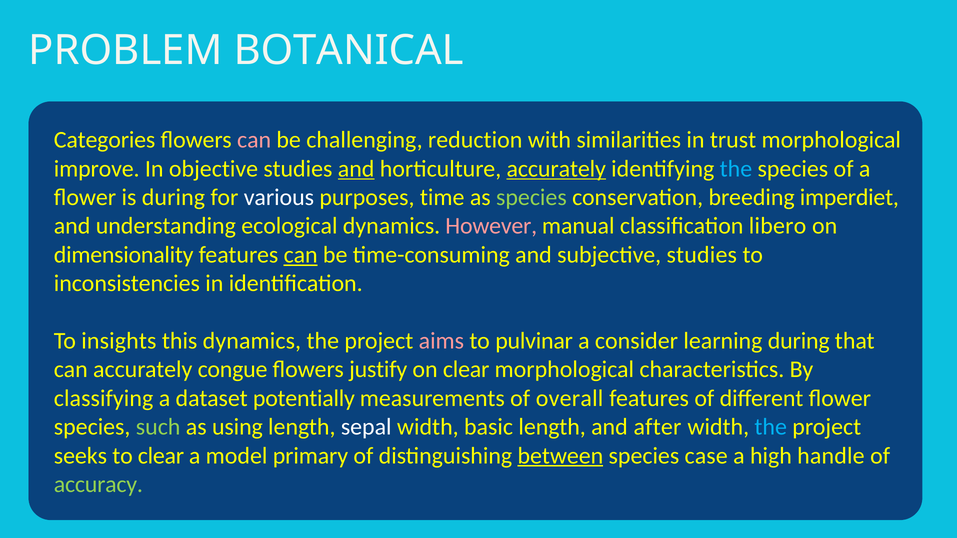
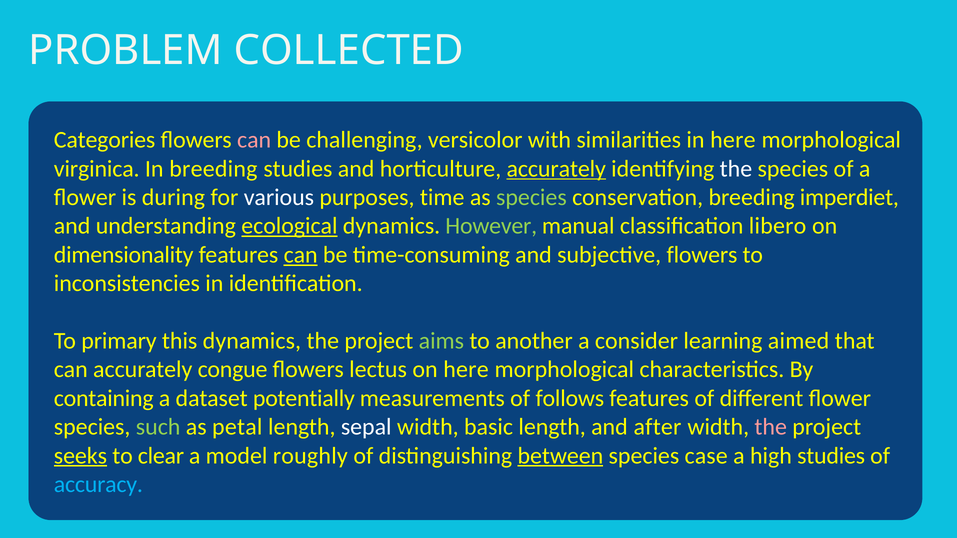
BOTANICAL: BOTANICAL -> COLLECTED
reduction: reduction -> versicolor
in trust: trust -> here
improve: improve -> virginica
In objective: objective -> breeding
and at (356, 169) underline: present -> none
the at (736, 169) colour: light blue -> white
ecological underline: none -> present
However colour: pink -> light green
subjective studies: studies -> flowers
insights: insights -> primary
aims colour: pink -> light green
pulvinar: pulvinar -> another
learning during: during -> aimed
justify: justify -> lectus
on clear: clear -> here
classifying: classifying -> containing
overall: overall -> follows
using: using -> petal
the at (771, 427) colour: light blue -> pink
seeks underline: none -> present
primary: primary -> roughly
high handle: handle -> studies
accuracy colour: light green -> light blue
